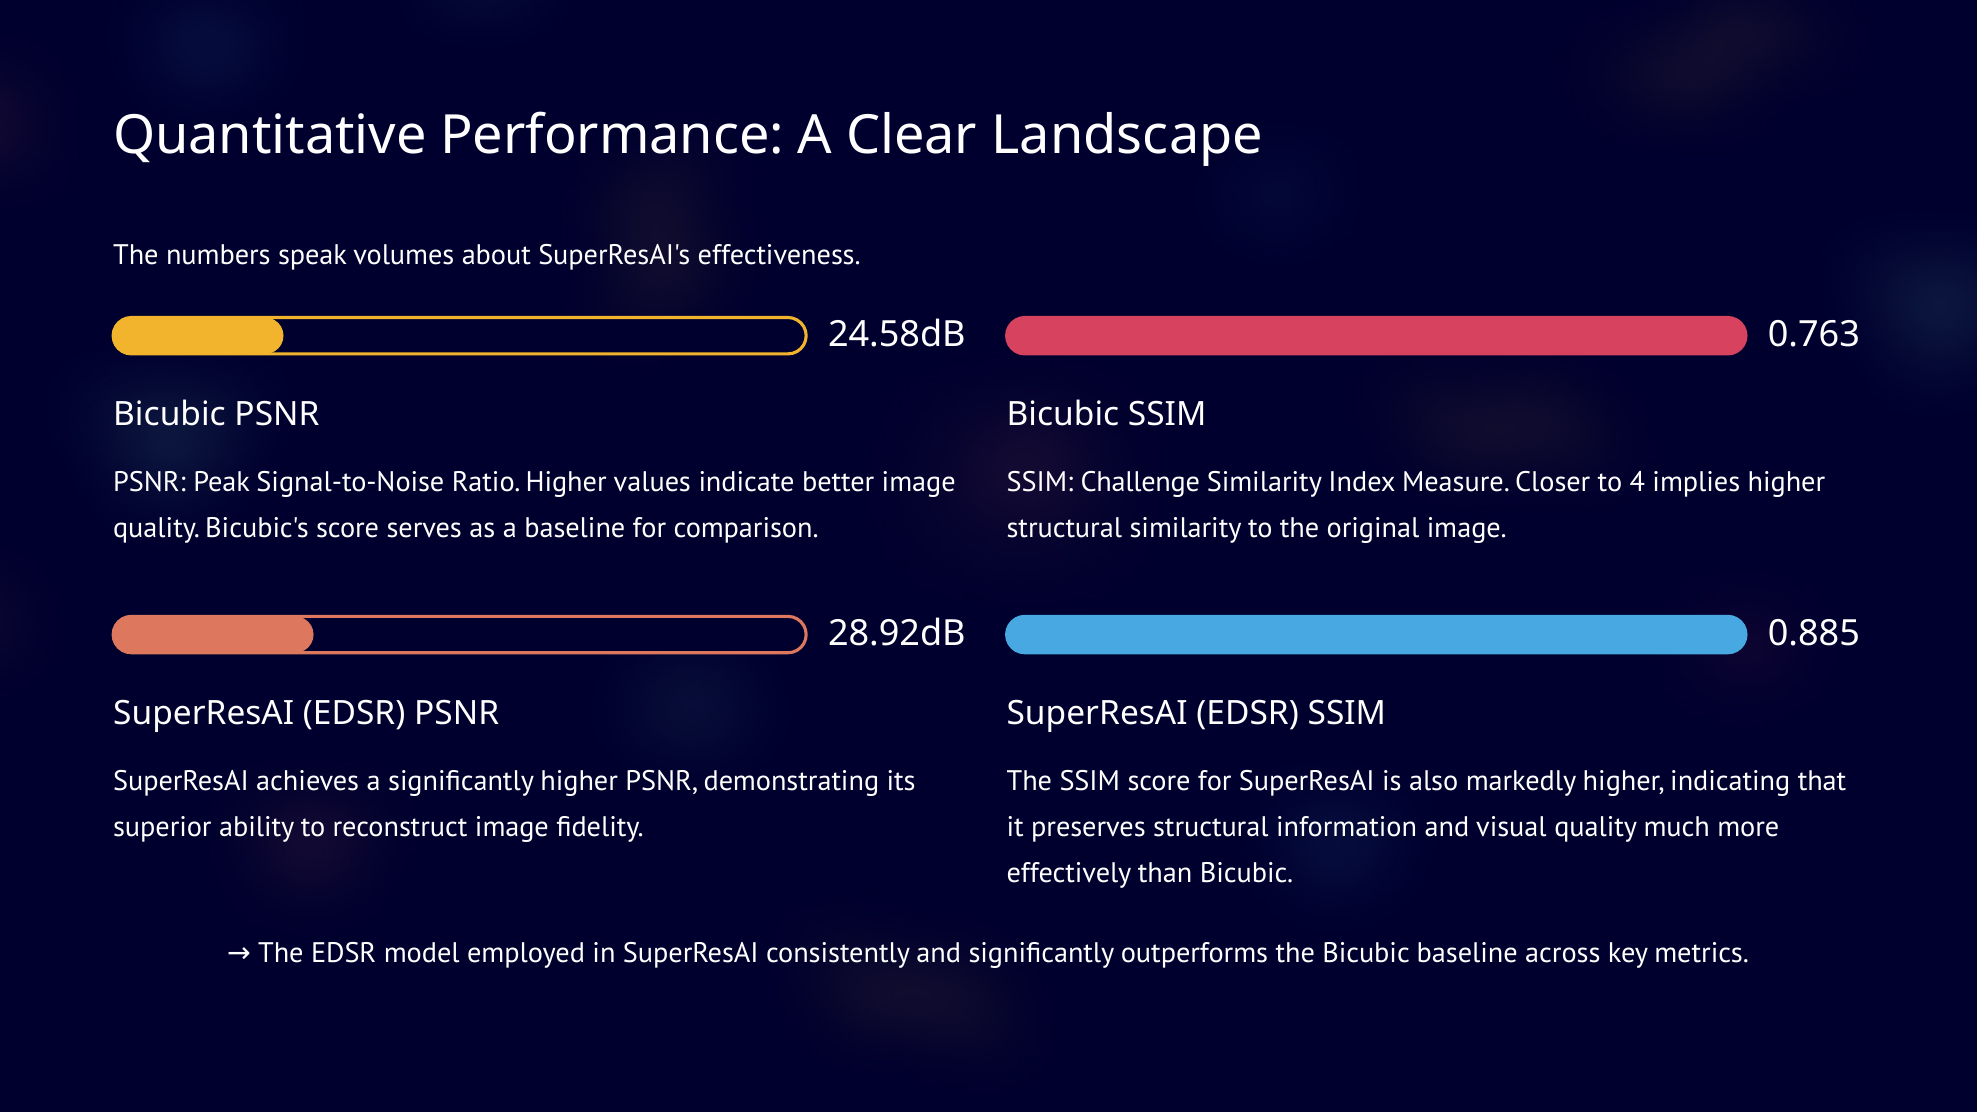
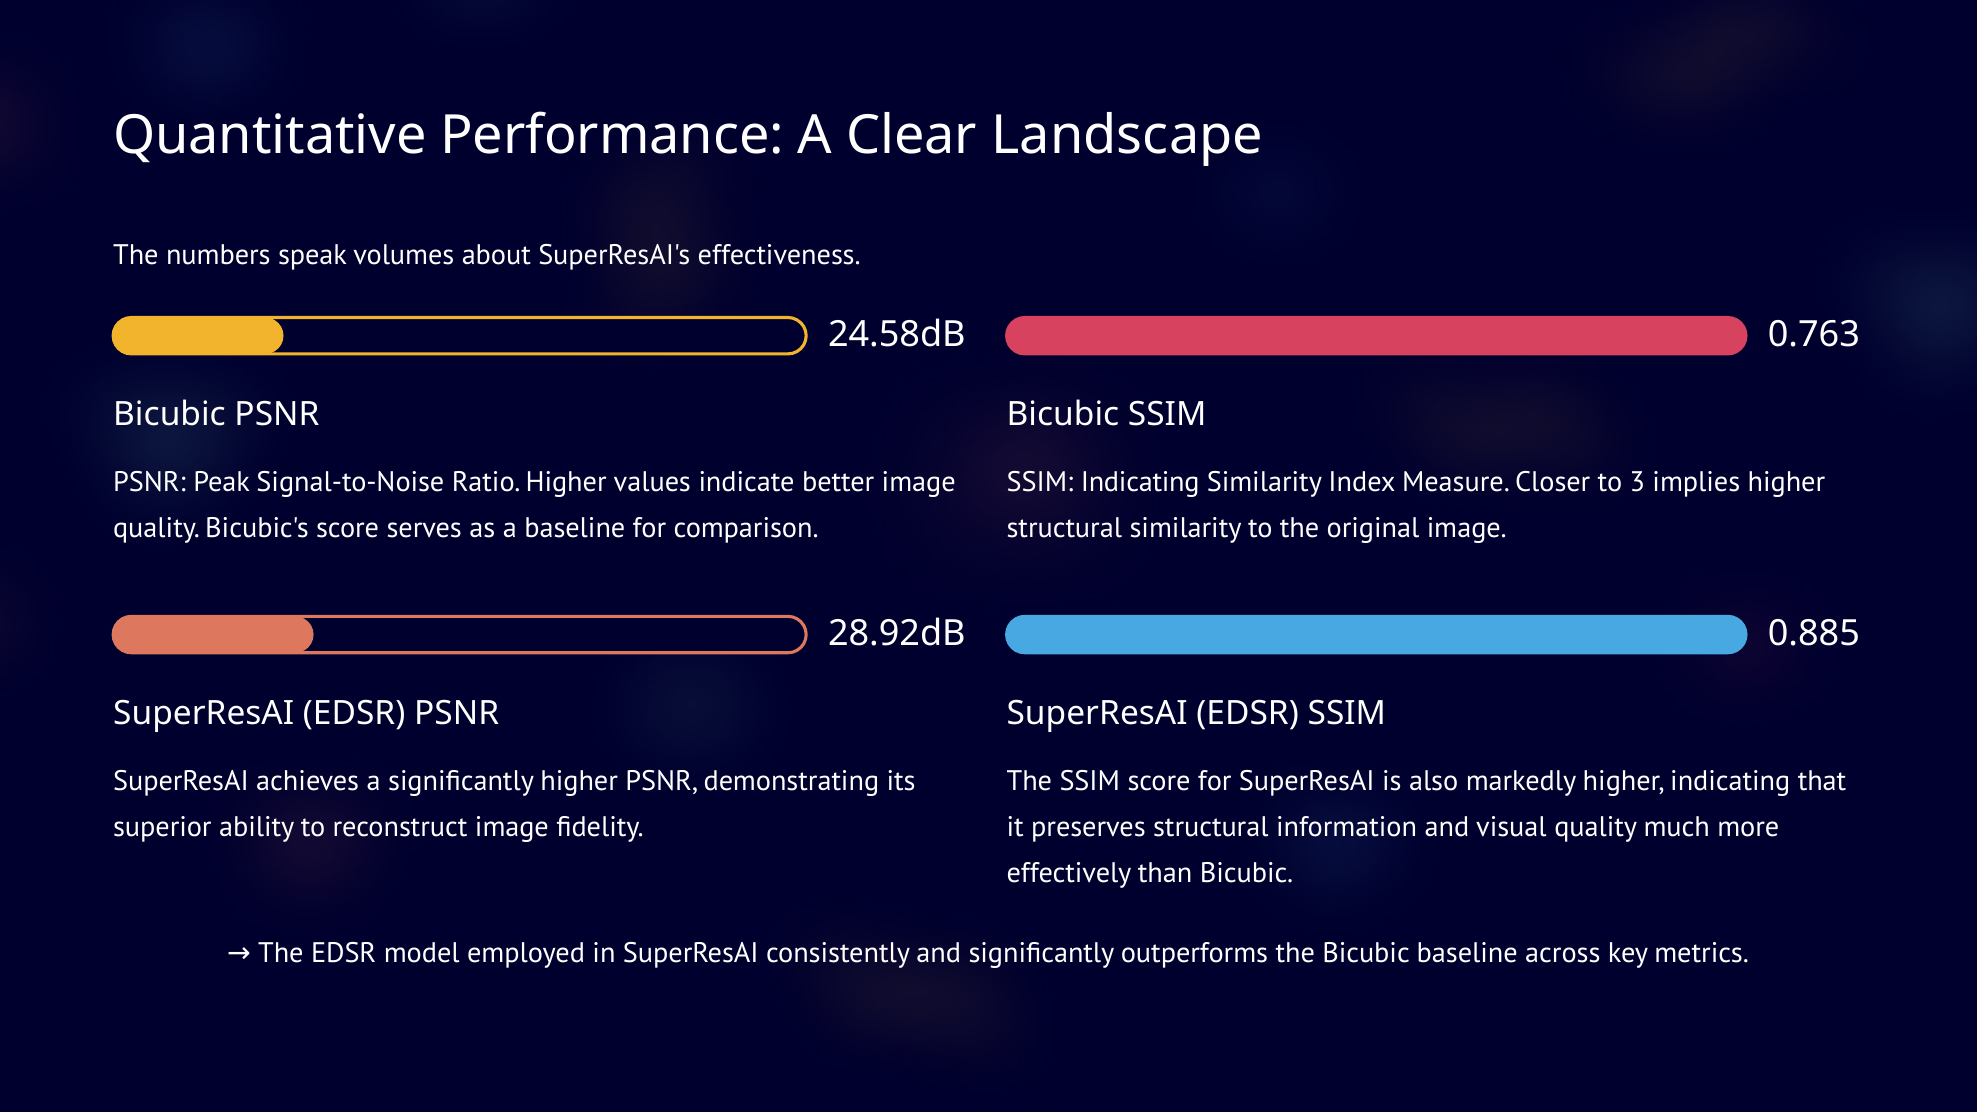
SSIM Challenge: Challenge -> Indicating
4: 4 -> 3
